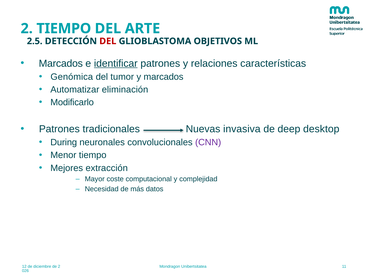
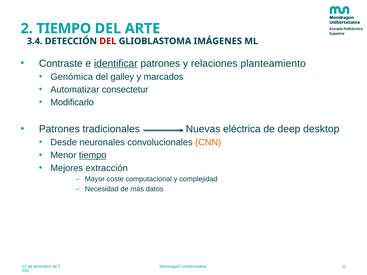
2.5: 2.5 -> 3.4
OBJETIVOS: OBJETIVOS -> IMÁGENES
Marcados at (61, 63): Marcados -> Contraste
características: características -> planteamiento
tumor: tumor -> galley
eliminación: eliminación -> consectetur
invasiva: invasiva -> eléctrica
During: During -> Desde
CNN colour: purple -> orange
tiempo at (93, 155) underline: none -> present
